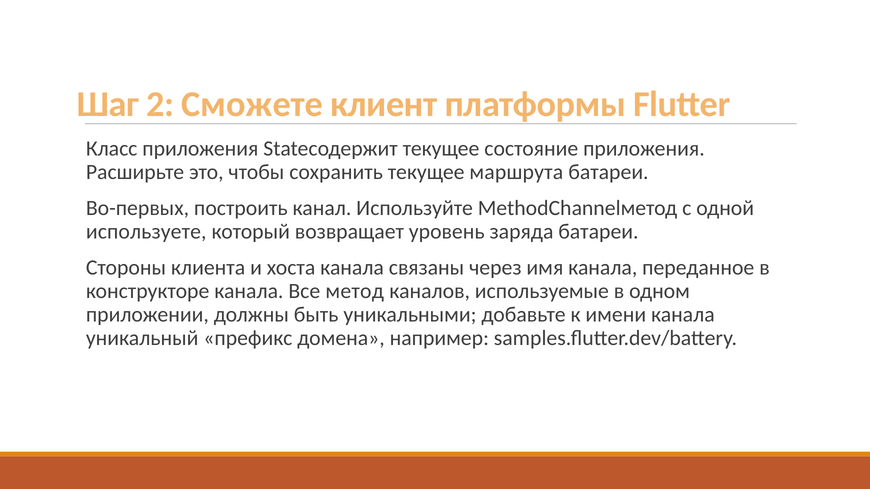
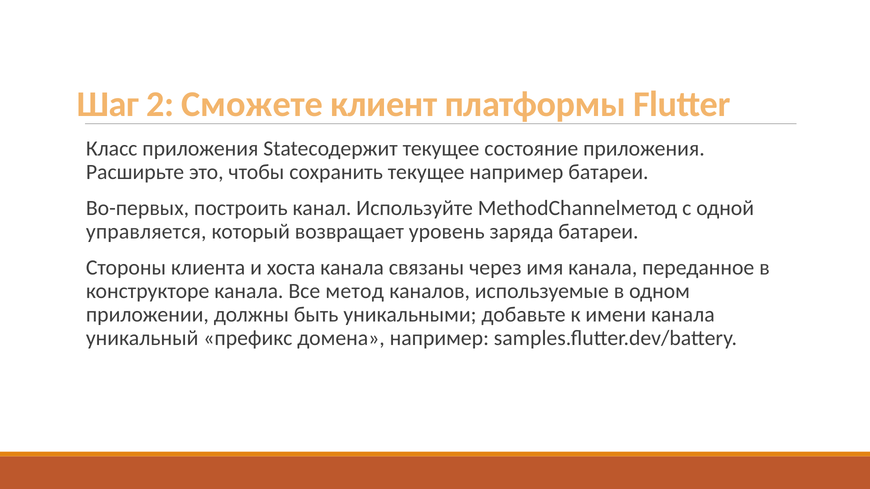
текущее маршрута: маршрута -> например
используете: используете -> управляется
